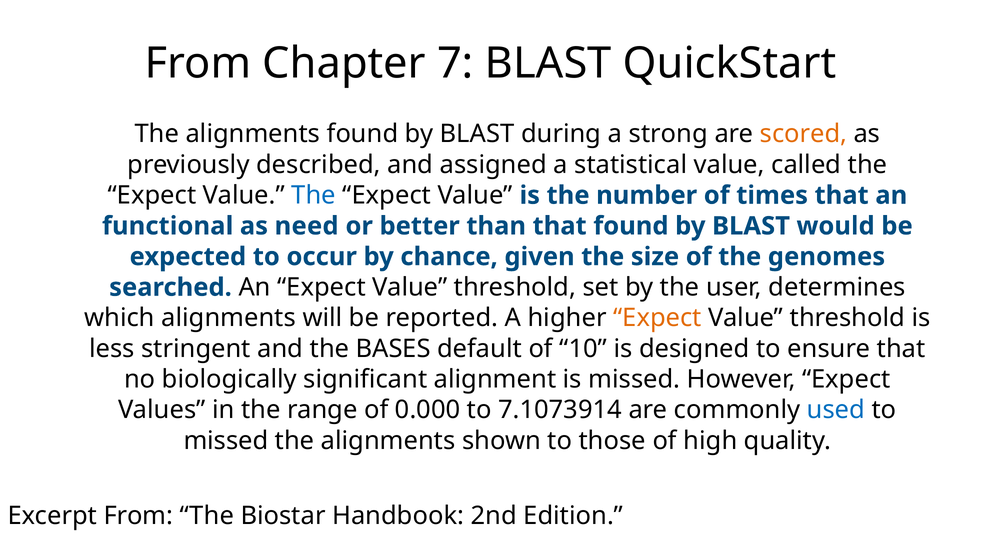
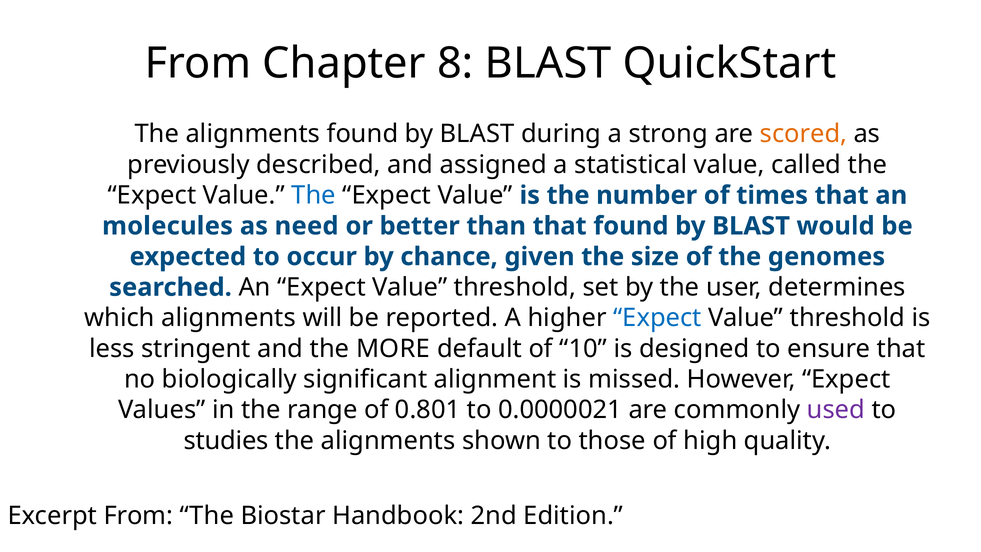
7: 7 -> 8
functional: functional -> molecules
Expect at (657, 318) colour: orange -> blue
BASES: BASES -> MORE
0.000: 0.000 -> 0.801
7.1073914: 7.1073914 -> 0.0000021
used colour: blue -> purple
missed at (226, 441): missed -> studies
